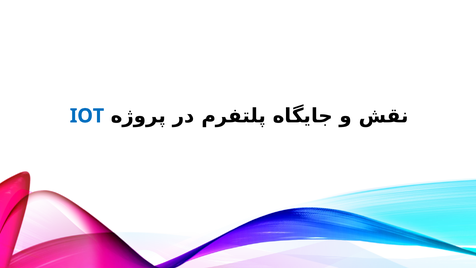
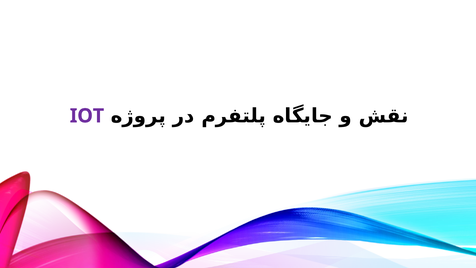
IOT colour: blue -> purple
